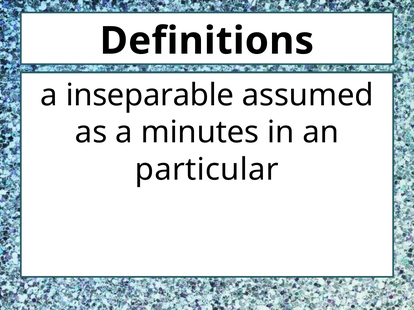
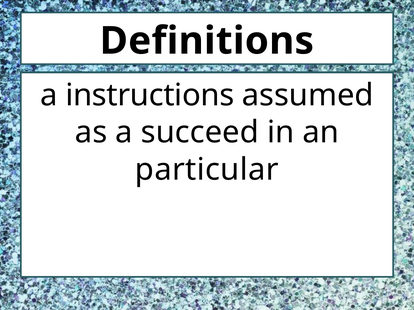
inseparable: inseparable -> instructions
minutes: minutes -> succeed
